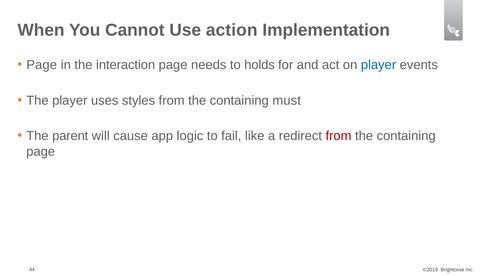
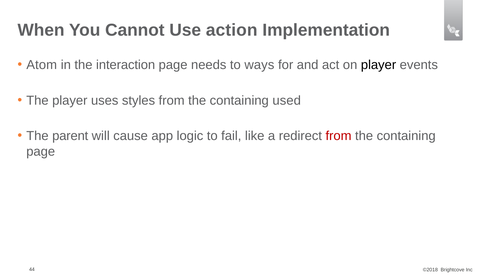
Page at (42, 65): Page -> Atom
holds: holds -> ways
player at (379, 65) colour: blue -> black
must: must -> used
